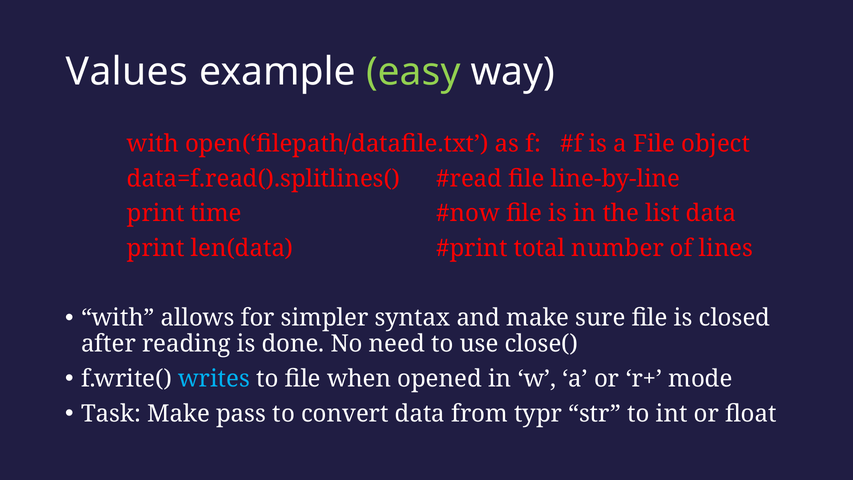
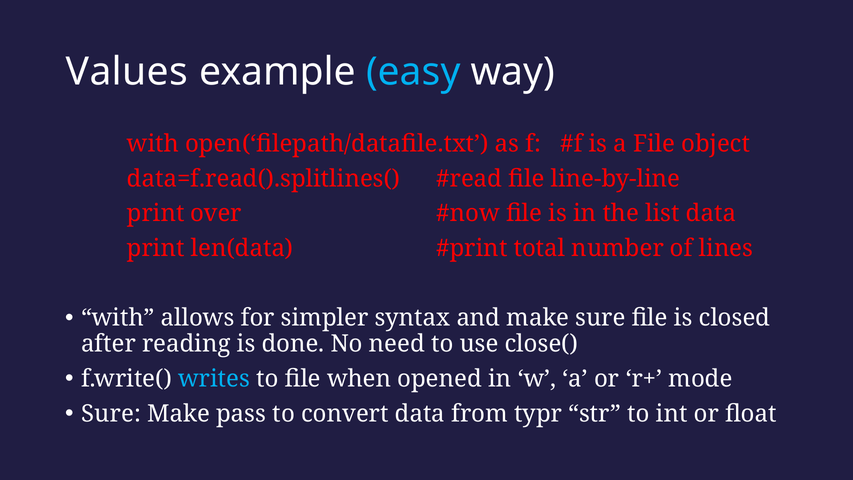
easy colour: light green -> light blue
time: time -> over
Task at (111, 414): Task -> Sure
